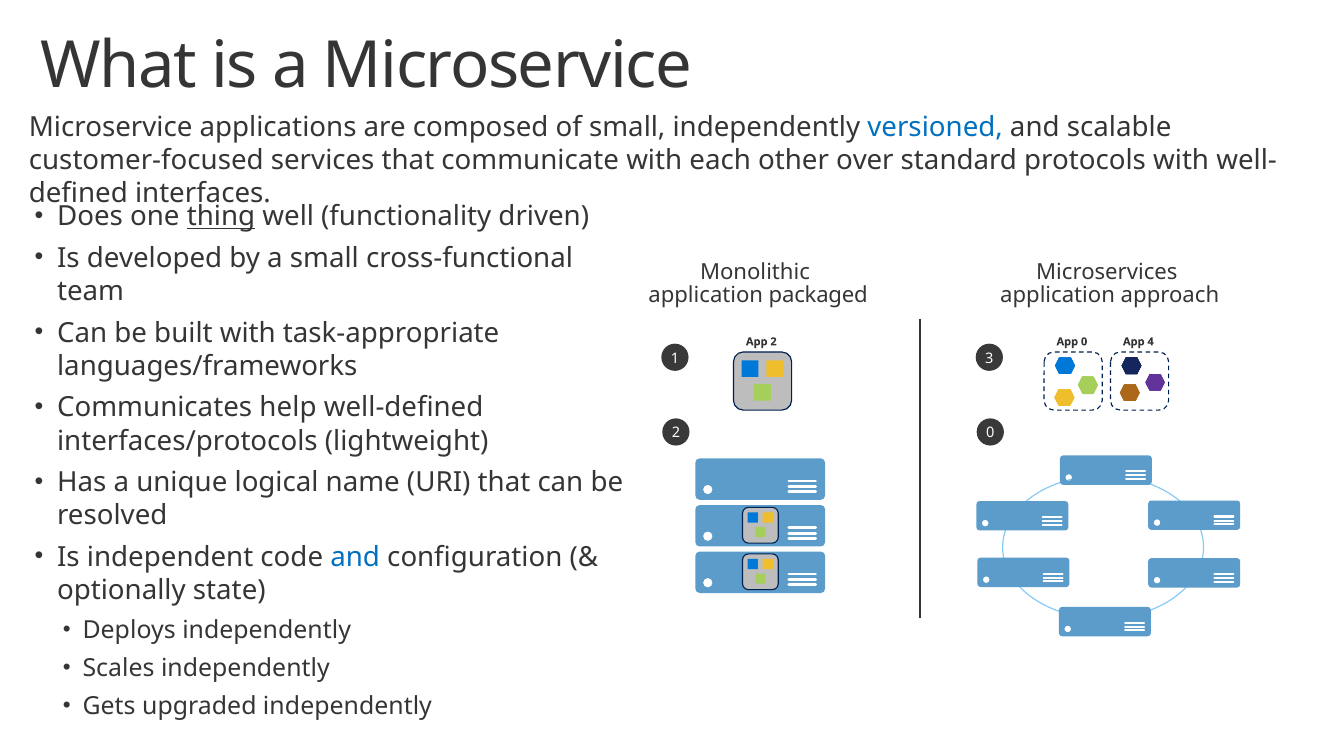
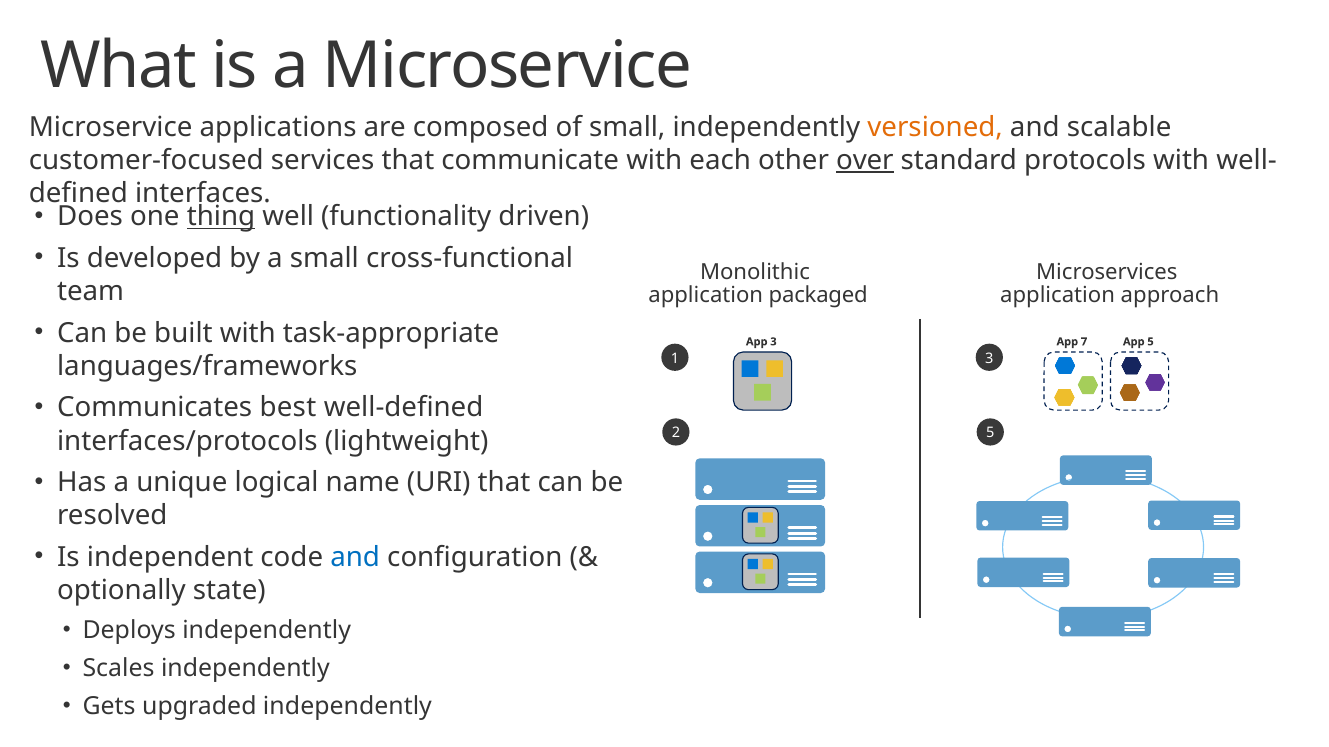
versioned colour: blue -> orange
over underline: none -> present
App 2: 2 -> 3
App 0: 0 -> 7
App 4: 4 -> 5
help: help -> best
2 0: 0 -> 5
